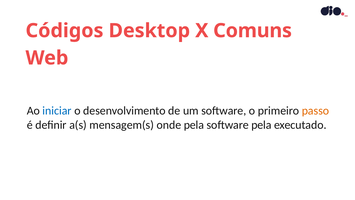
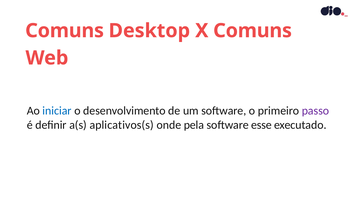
Códigos at (64, 31): Códigos -> Comuns
passo colour: orange -> purple
mensagem(s: mensagem(s -> aplicativos(s
software pela: pela -> esse
